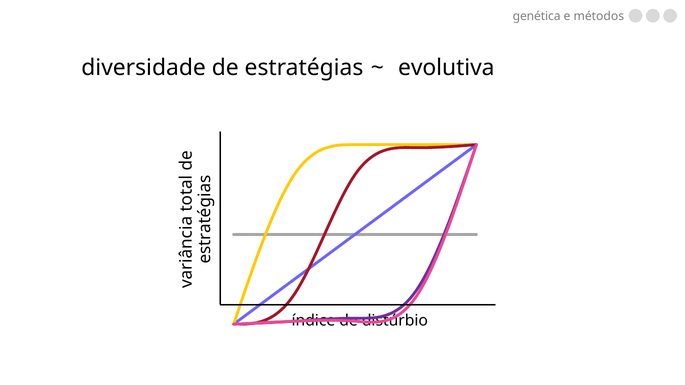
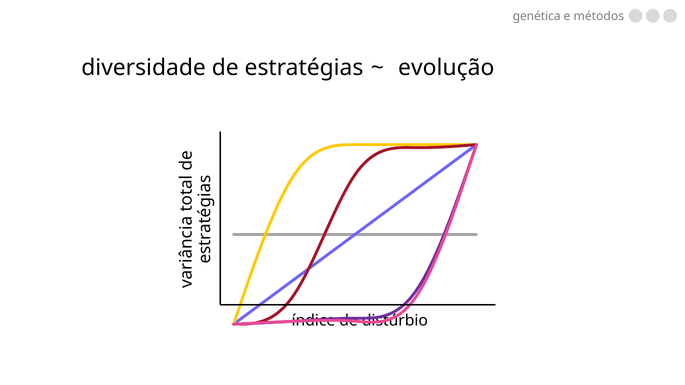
evolutiva: evolutiva -> evolução
